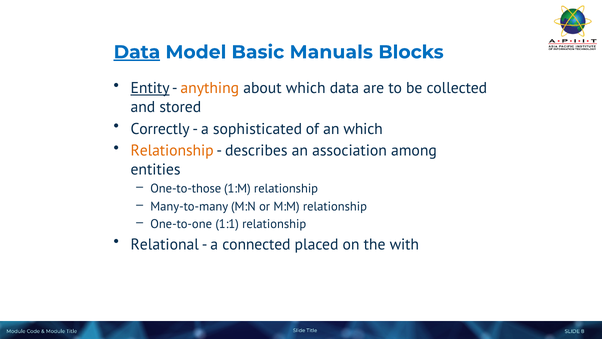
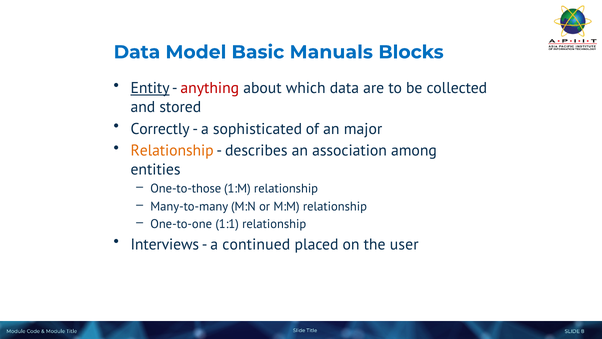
Data at (137, 52) underline: present -> none
anything colour: orange -> red
an which: which -> major
Relational: Relational -> Interviews
connected: connected -> continued
with: with -> user
